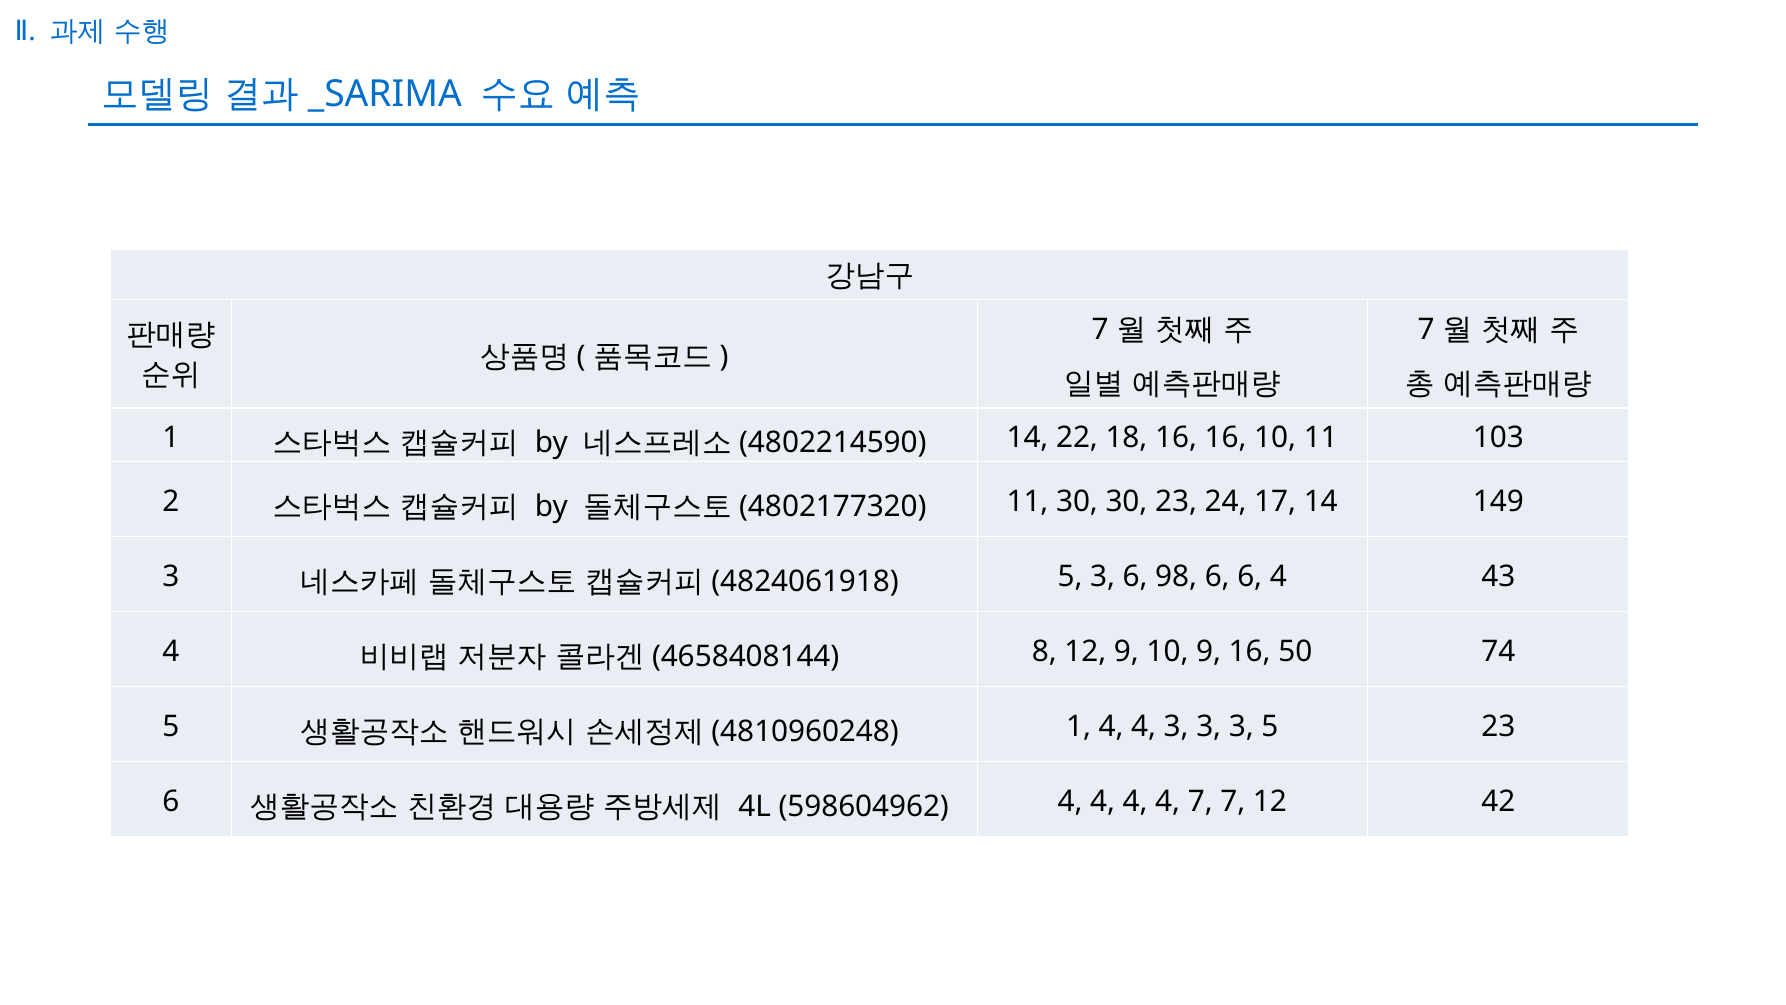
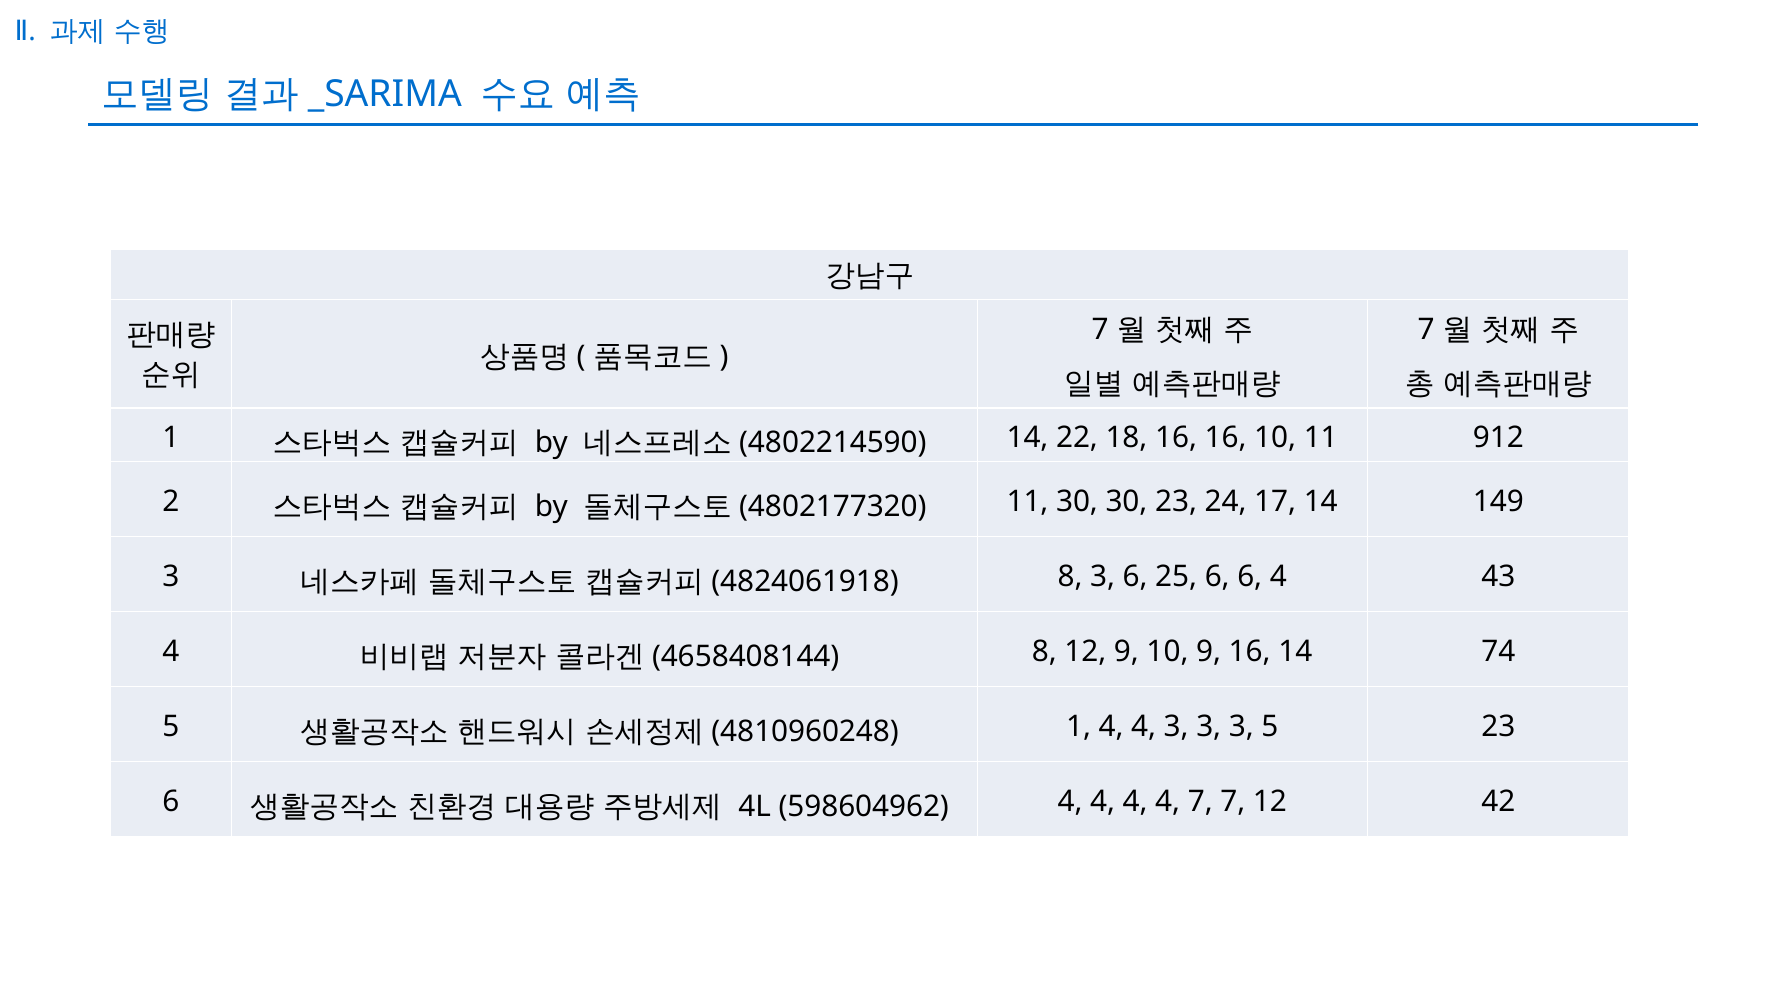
103: 103 -> 912
5 at (1070, 577): 5 -> 8
98: 98 -> 25
16 50: 50 -> 14
